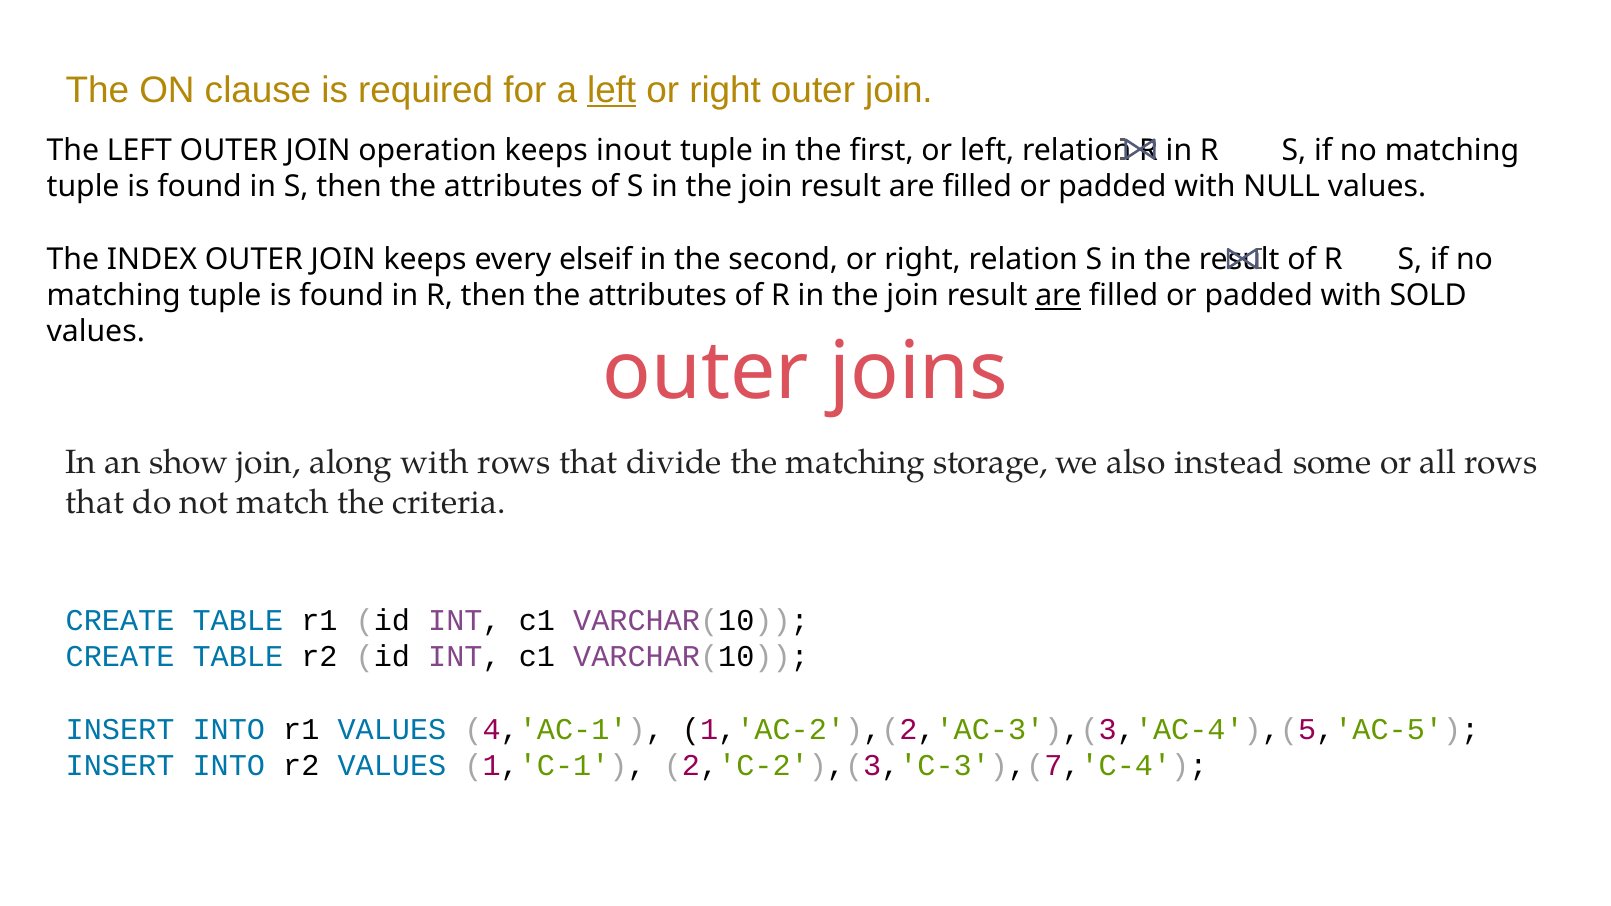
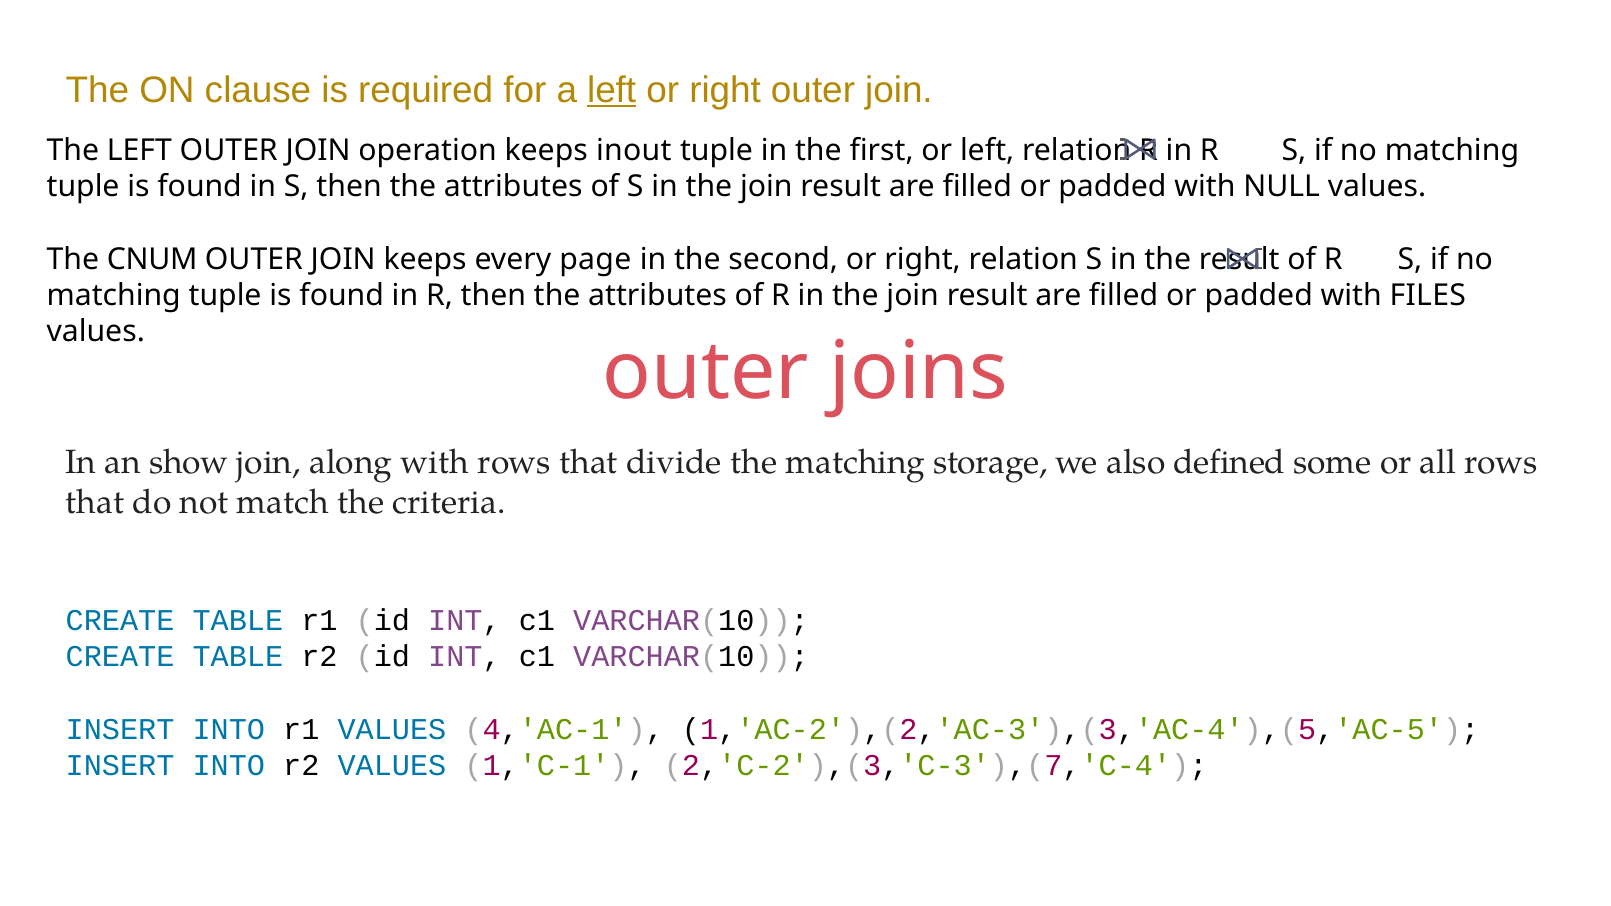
INDEX: INDEX -> CNUM
elseif: elseif -> page
are at (1058, 296) underline: present -> none
SOLD: SOLD -> FILES
instead: instead -> defined
